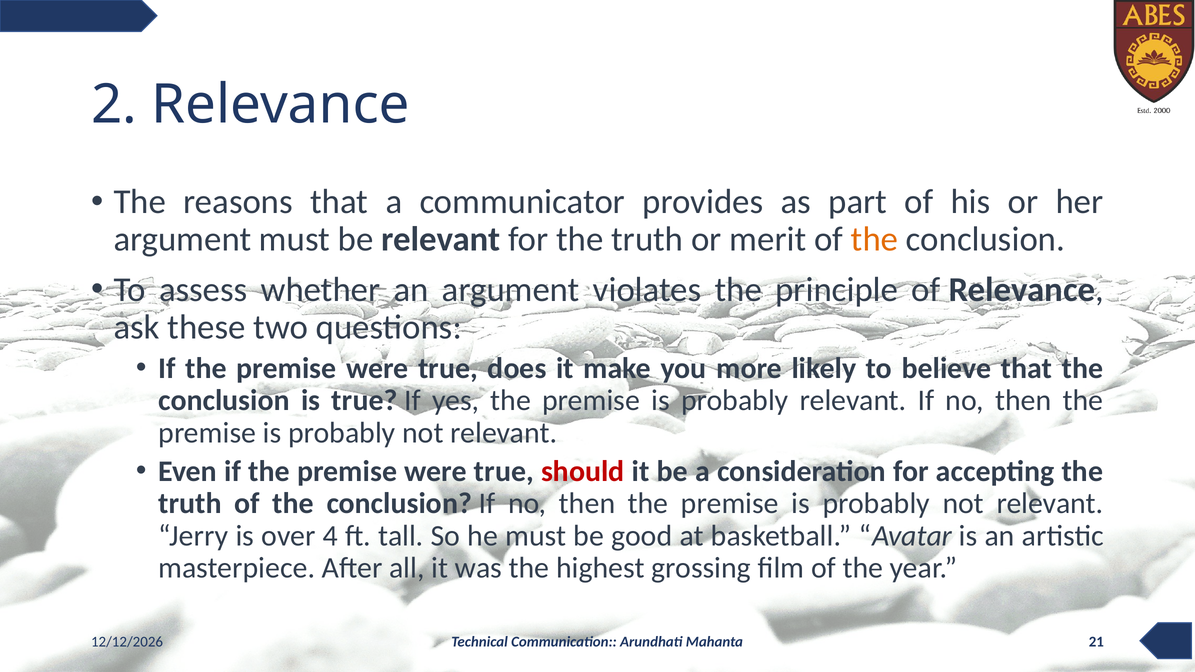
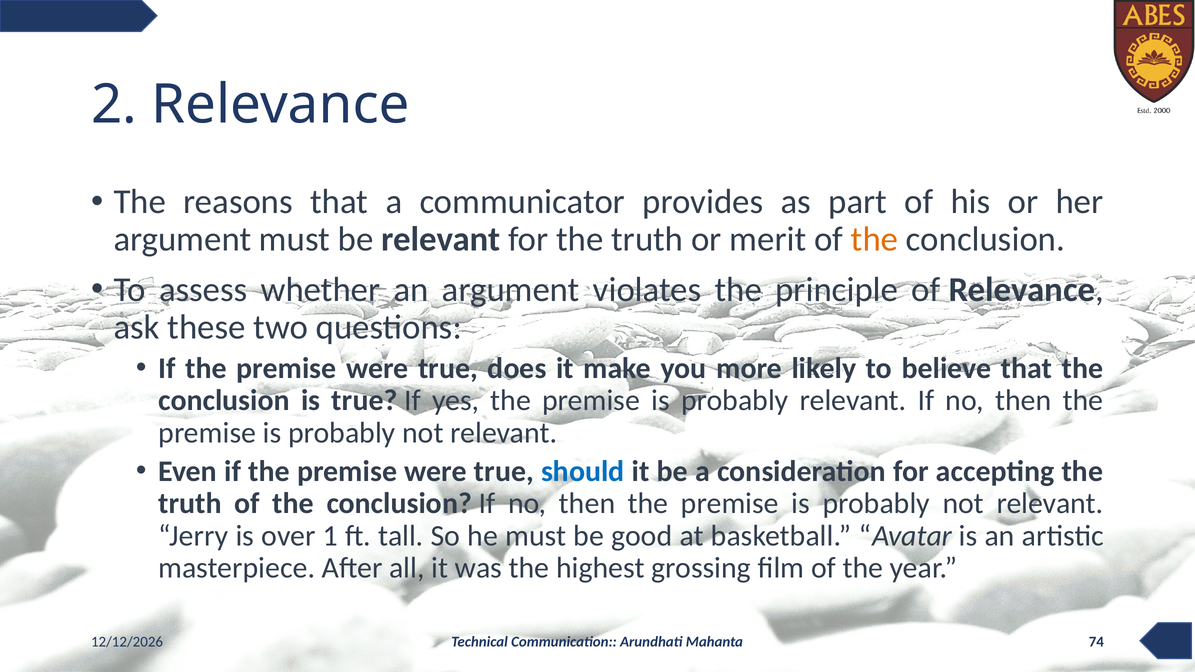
should colour: red -> blue
4: 4 -> 1
21: 21 -> 74
